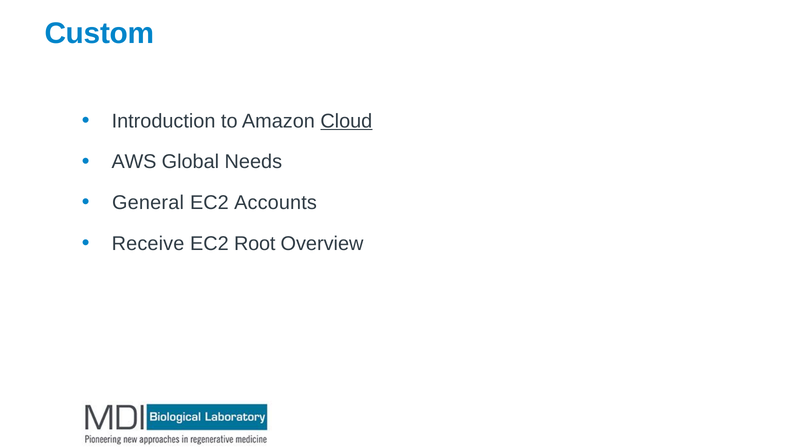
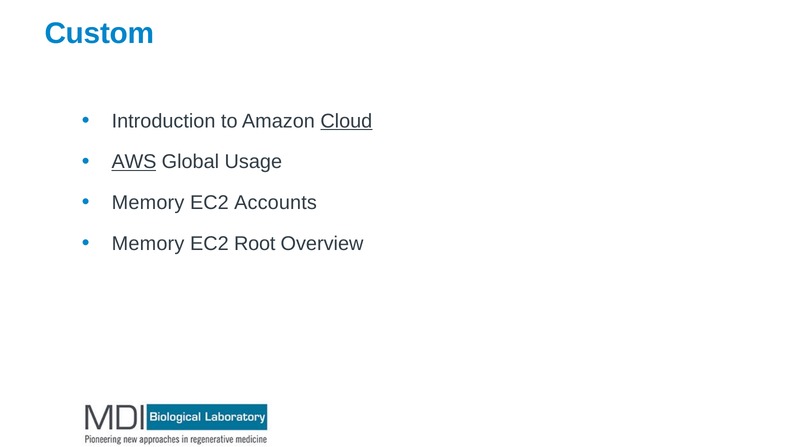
AWS underline: none -> present
Needs: Needs -> Usage
General at (148, 203): General -> Memory
Receive at (148, 244): Receive -> Memory
